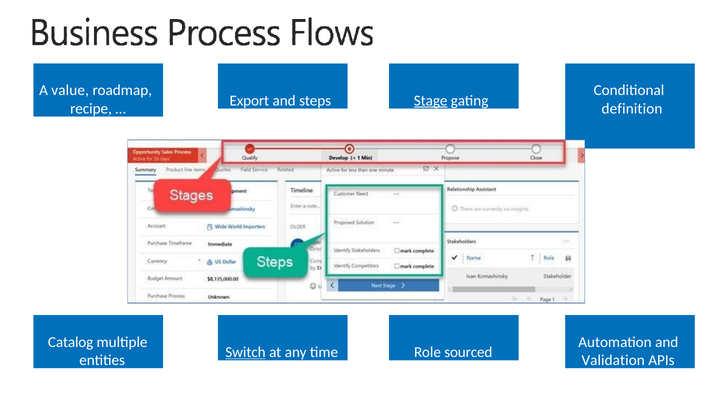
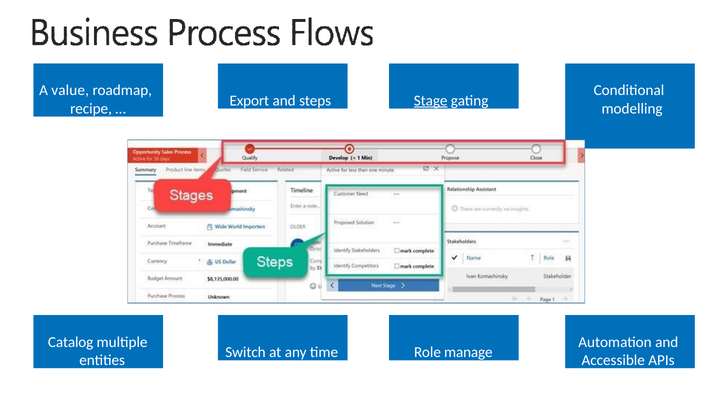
definition: definition -> modelling
Switch underline: present -> none
sourced: sourced -> manage
Validation: Validation -> Accessible
